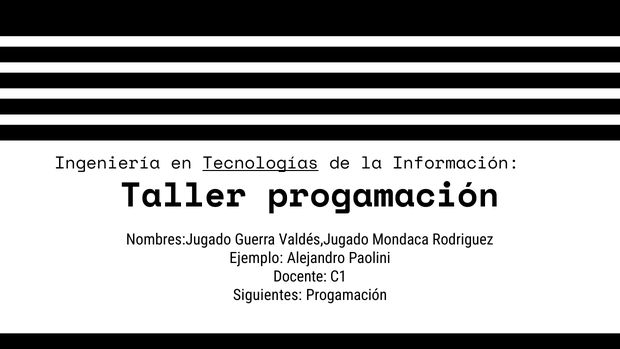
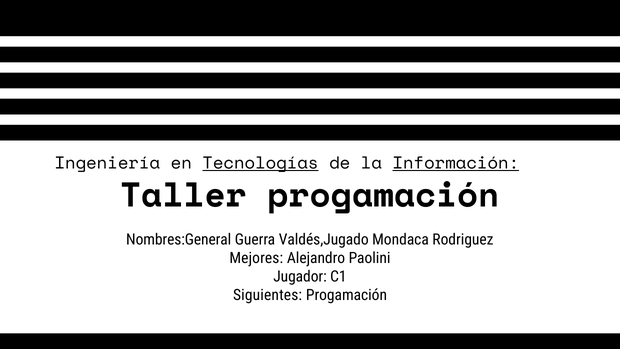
Información underline: none -> present
Nombres:Jugado: Nombres:Jugado -> Nombres:General
Ejemplo: Ejemplo -> Mejores
Docente: Docente -> Jugador
